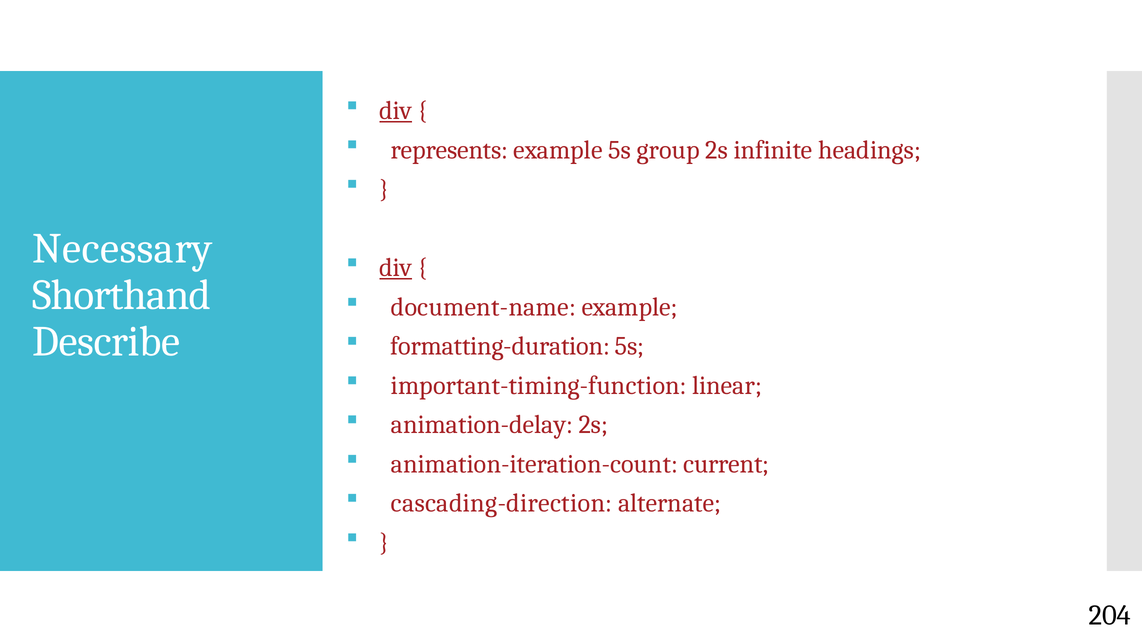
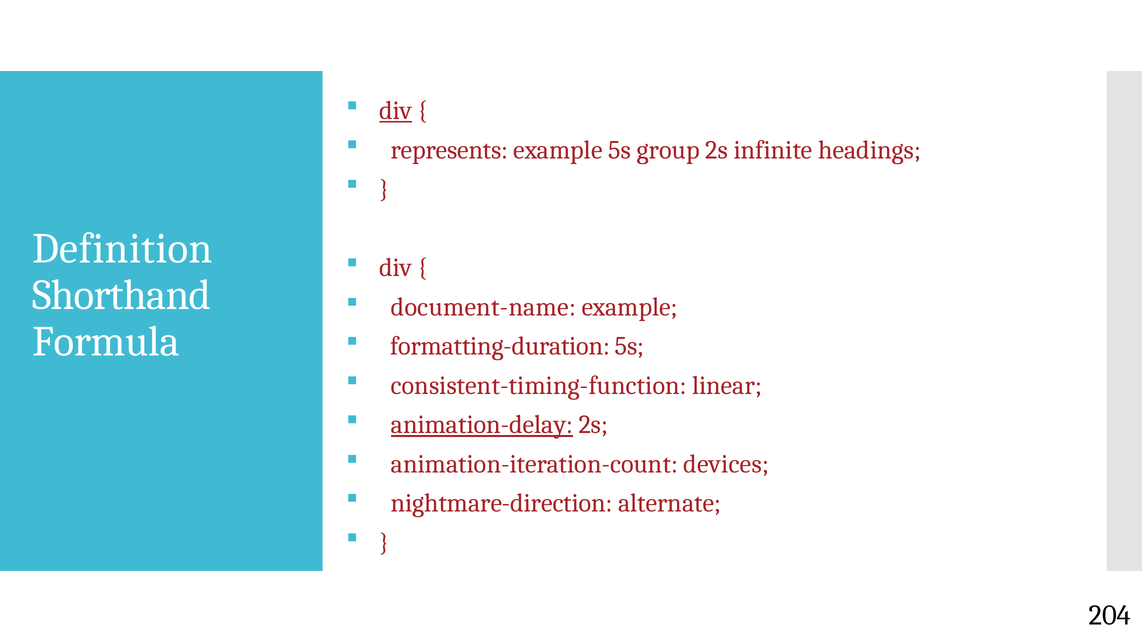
Necessary: Necessary -> Definition
div at (396, 267) underline: present -> none
Describe: Describe -> Formula
important-timing-function: important-timing-function -> consistent-timing-function
animation-delay underline: none -> present
current: current -> devices
cascading-direction: cascading-direction -> nightmare-direction
